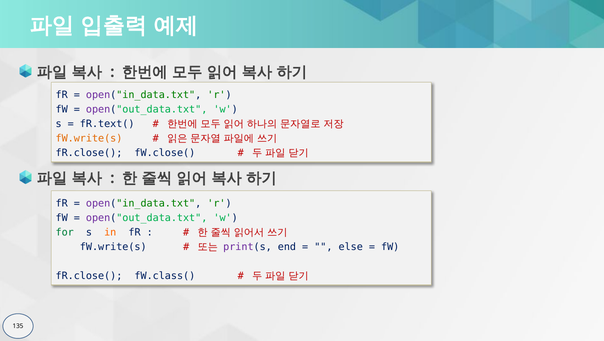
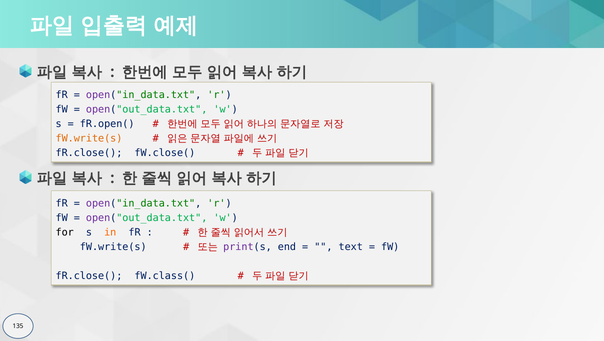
fR.text(: fR.text( -> fR.open(
for colour: green -> black
else: else -> text
